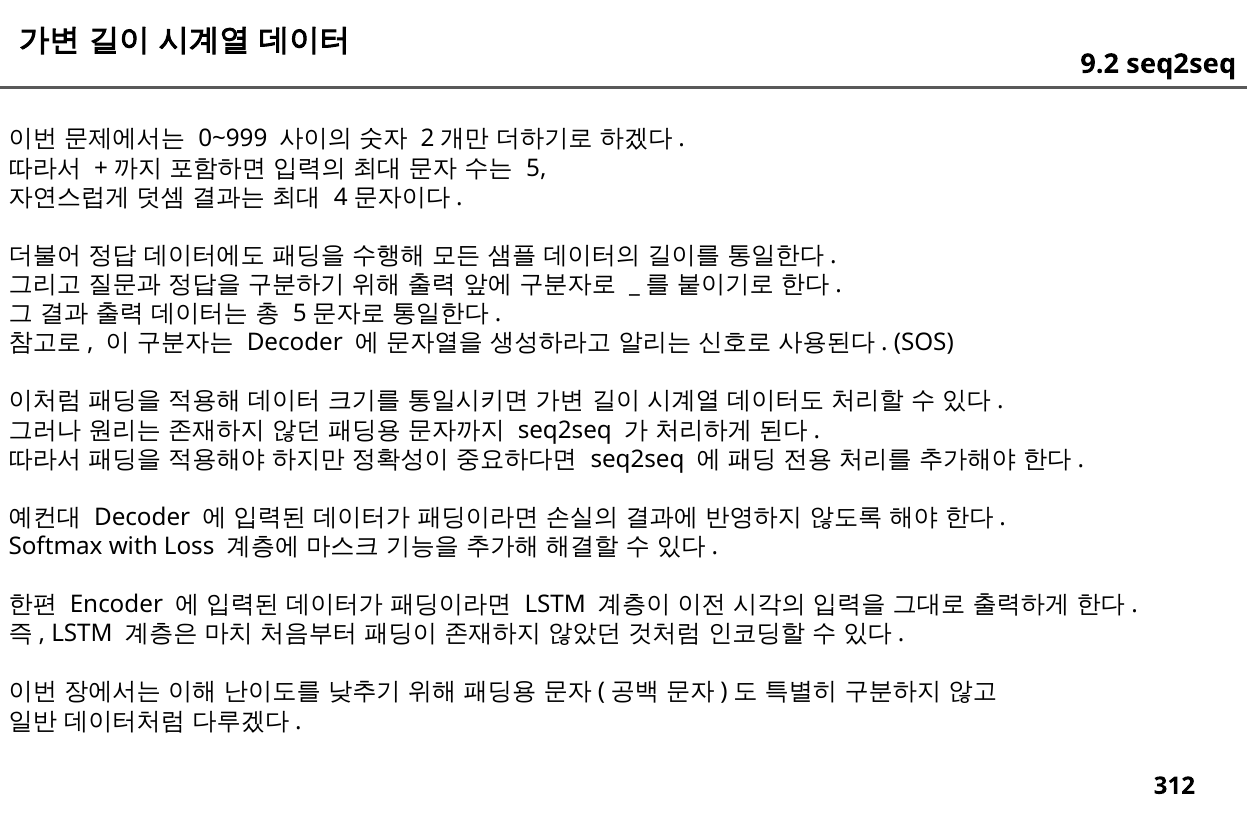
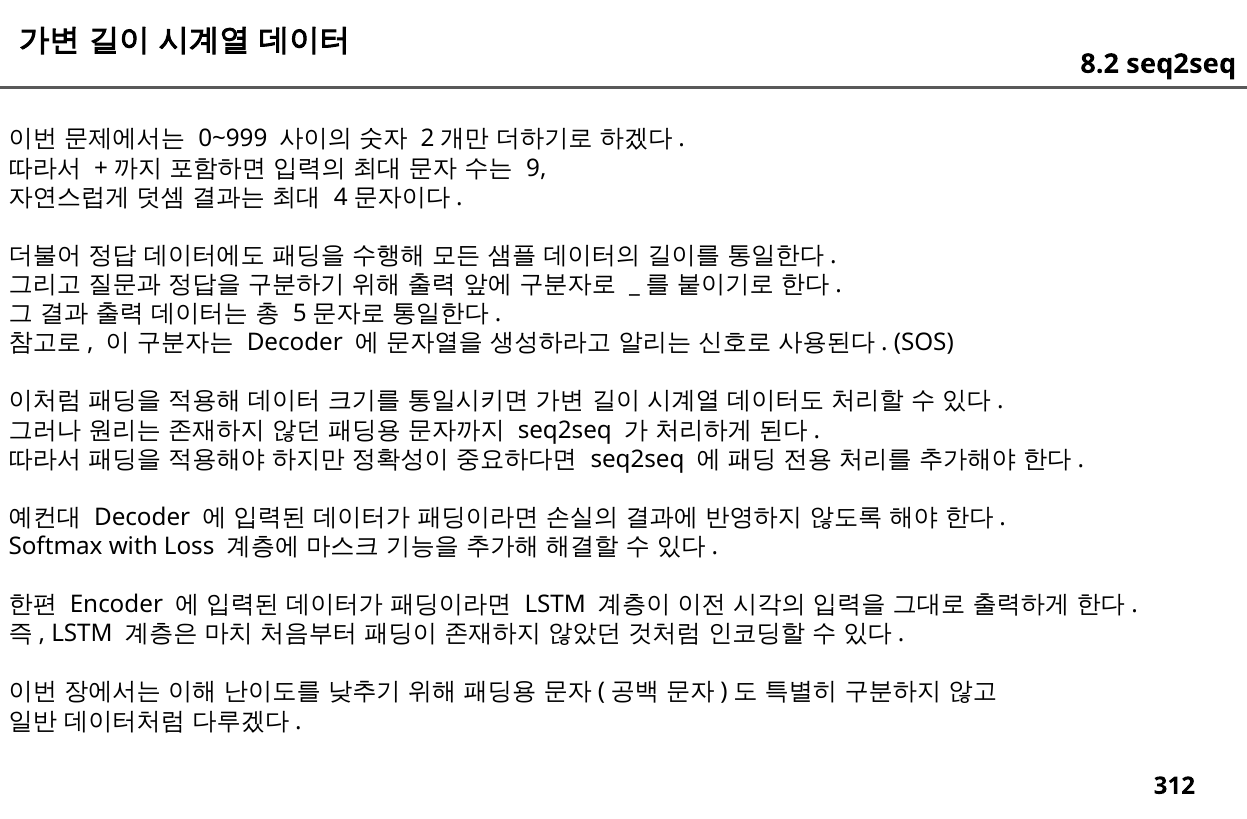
9.2: 9.2 -> 8.2
5: 5 -> 9
